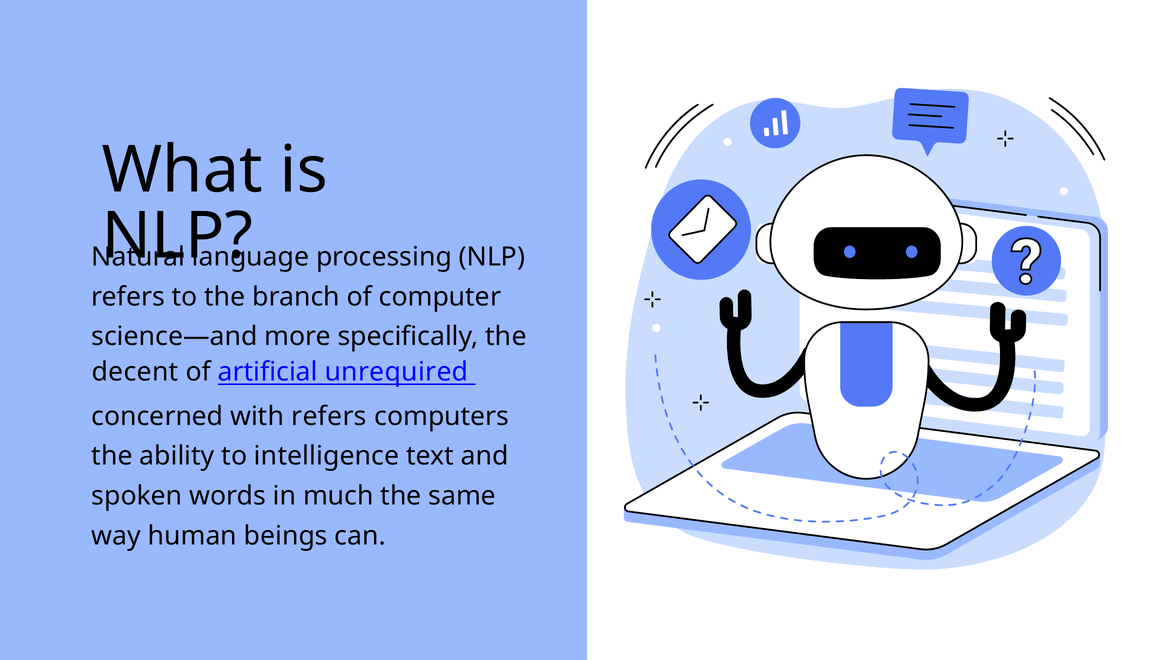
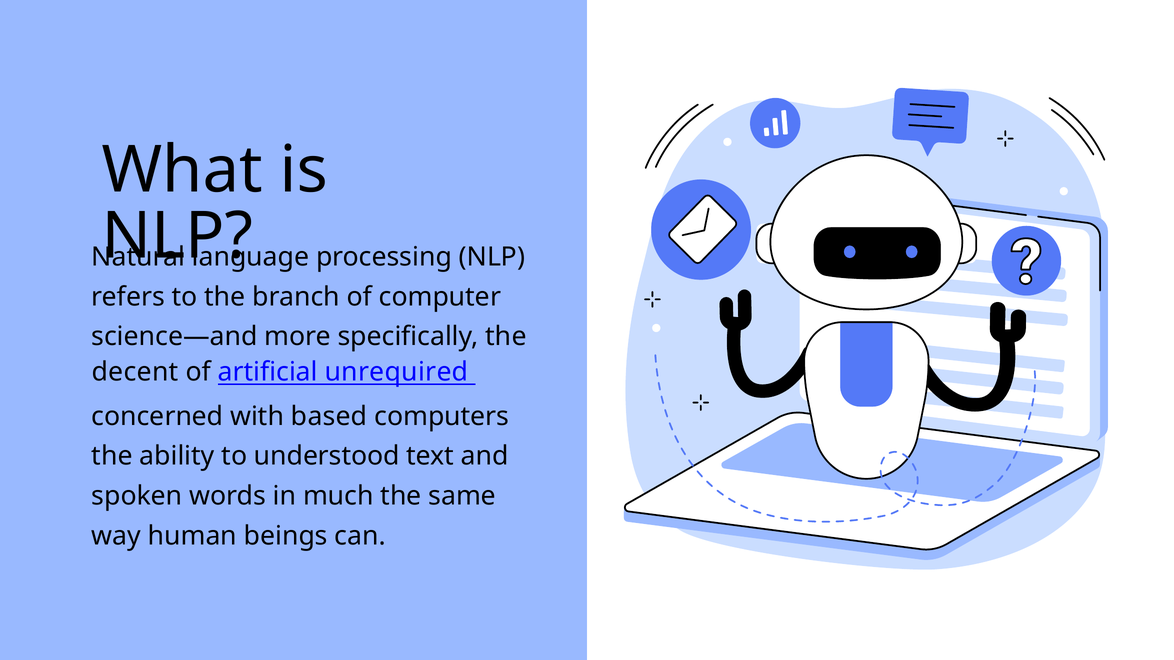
with refers: refers -> based
intelligence: intelligence -> understood
